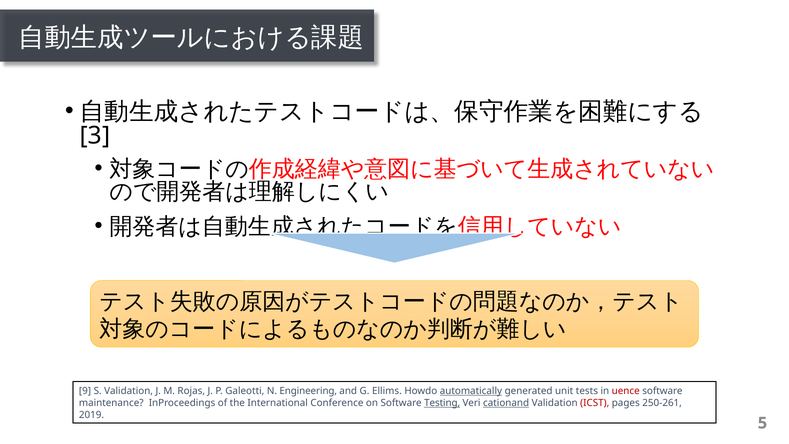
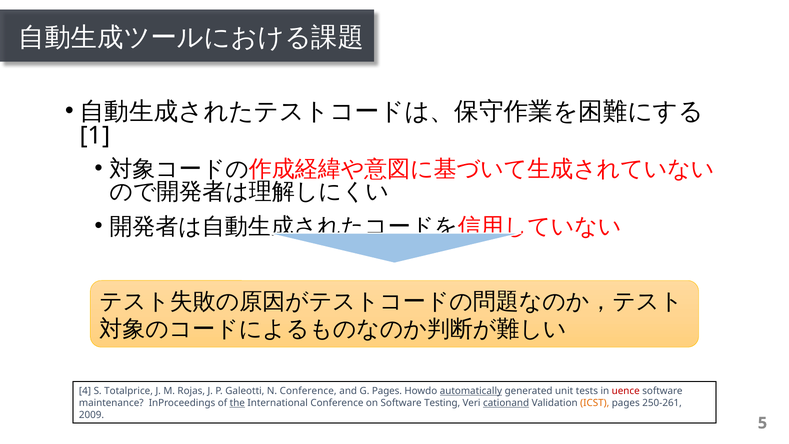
3: 3 -> 1
9: 9 -> 4
S Validation: Validation -> Totalprice
N Engineering: Engineering -> Conference
G Ellims: Ellims -> Pages
the underline: none -> present
Testing underline: present -> none
ICST colour: red -> orange
2019: 2019 -> 2009
